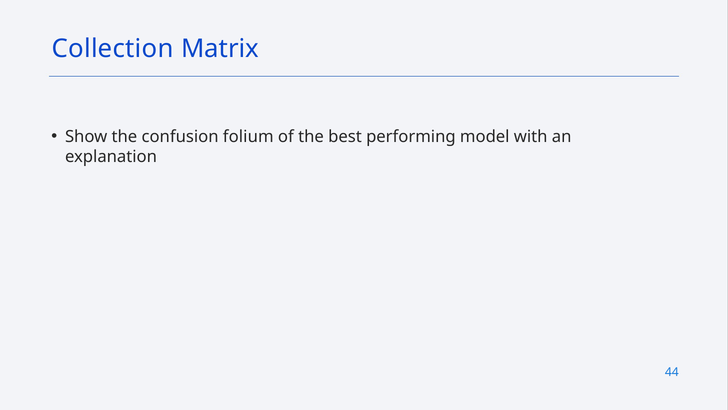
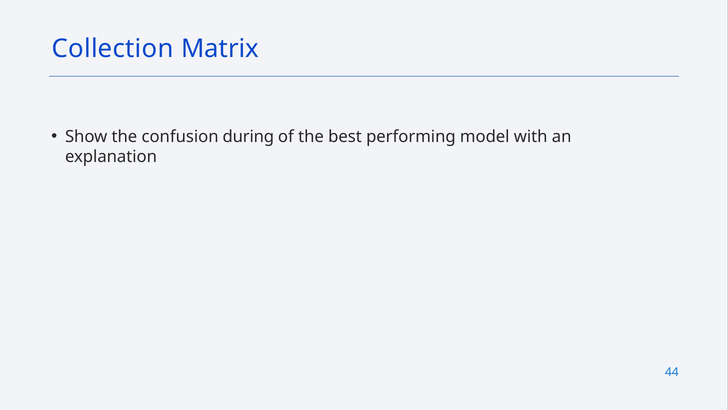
folium: folium -> during
